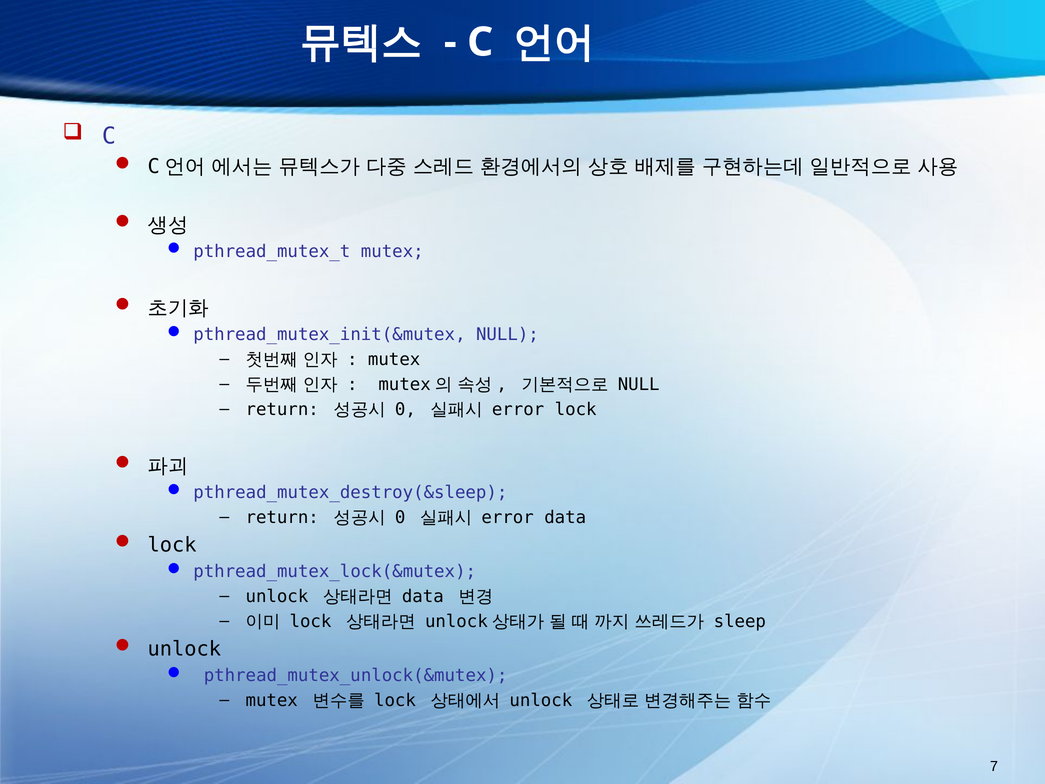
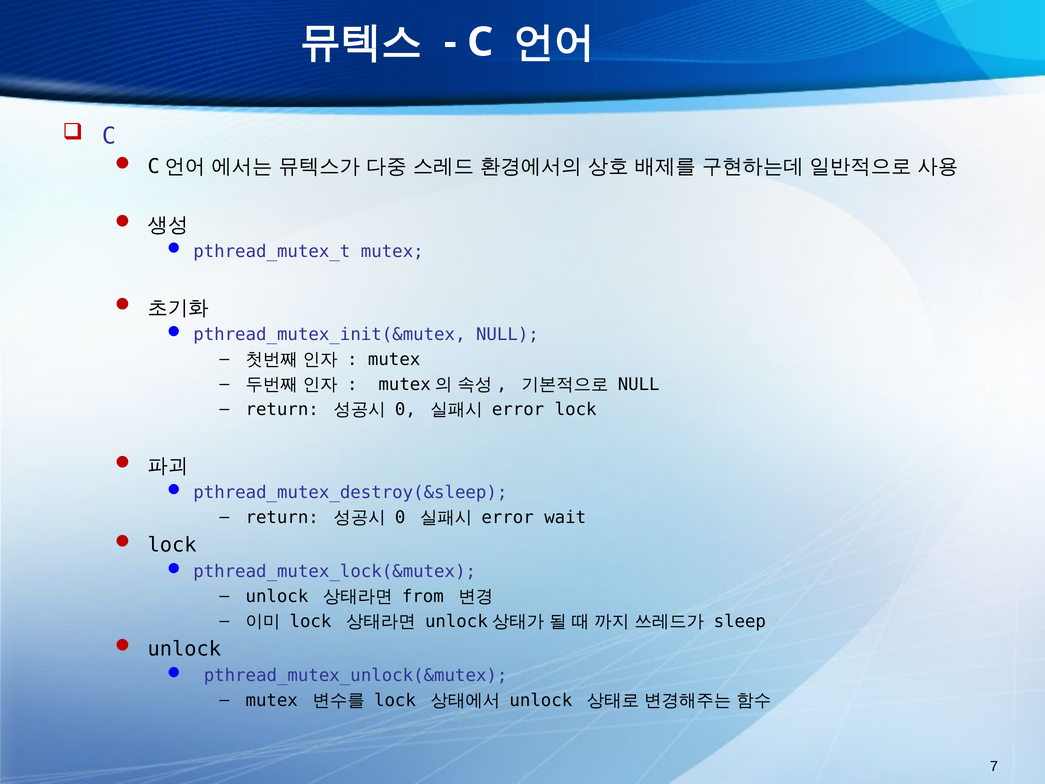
error data: data -> wait
data at (423, 596): data -> from
